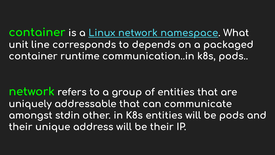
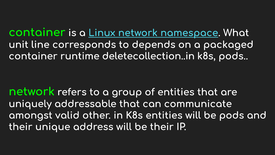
communication..in: communication..in -> deletecollection..in
stdin: stdin -> valid
